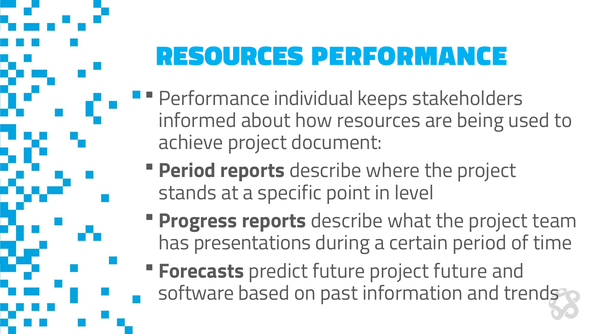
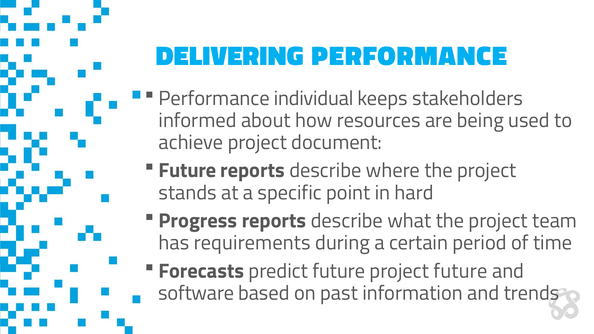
RESOURCES at (230, 56): RESOURCES -> DELIVERING
Period at (187, 171): Period -> Future
level: level -> hard
presentations: presentations -> requirements
